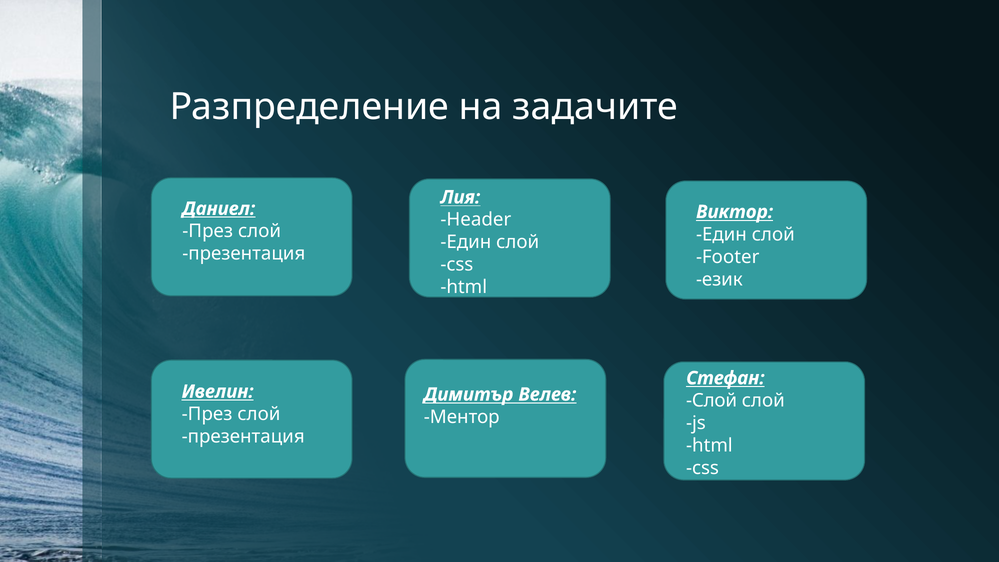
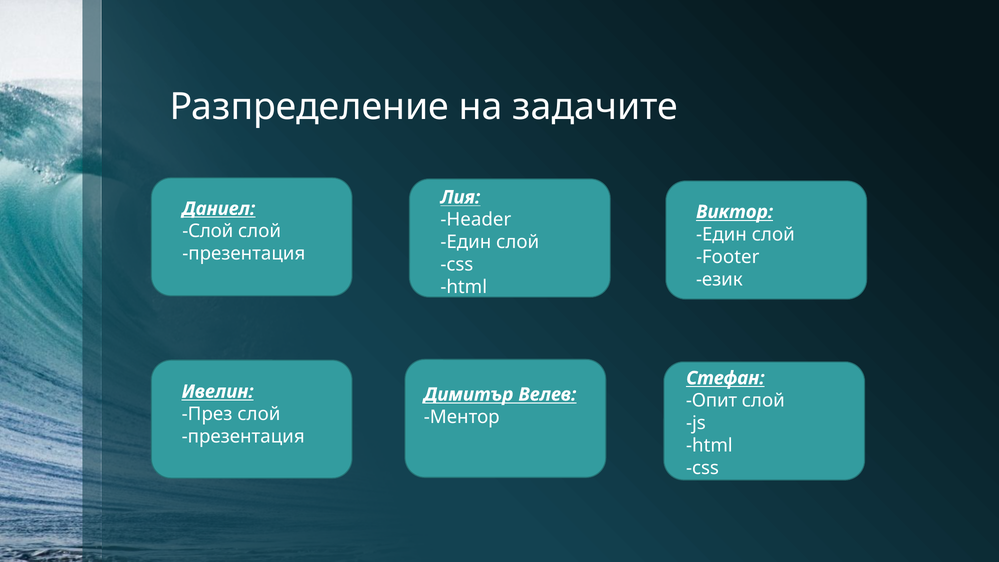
През at (208, 231): През -> Слой
Слой at (712, 401): Слой -> Опит
